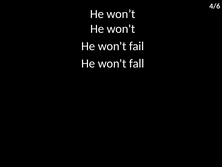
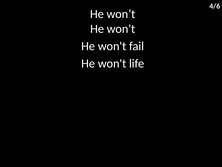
fall: fall -> life
